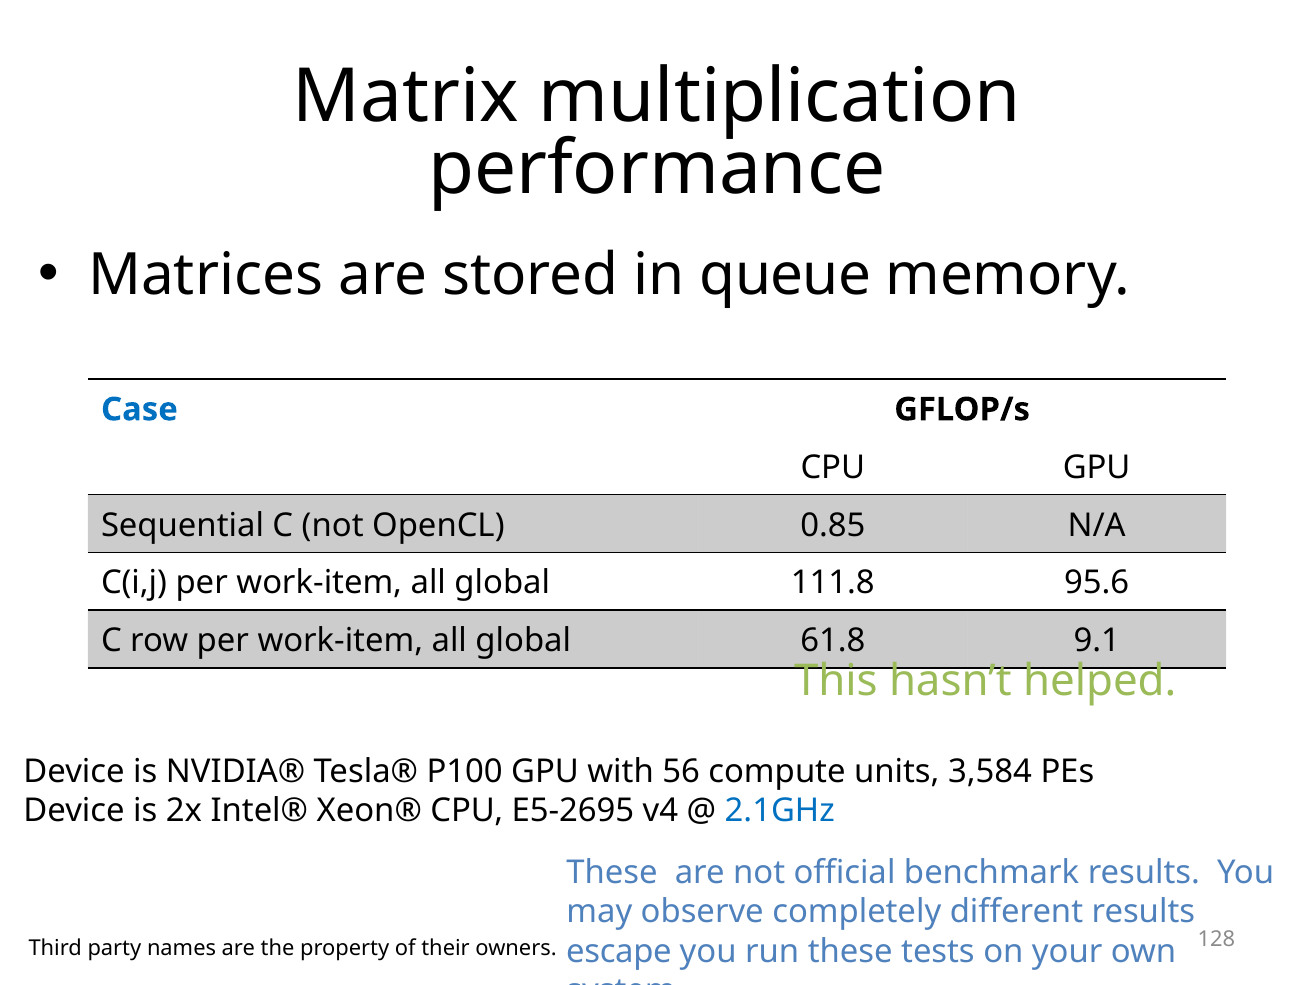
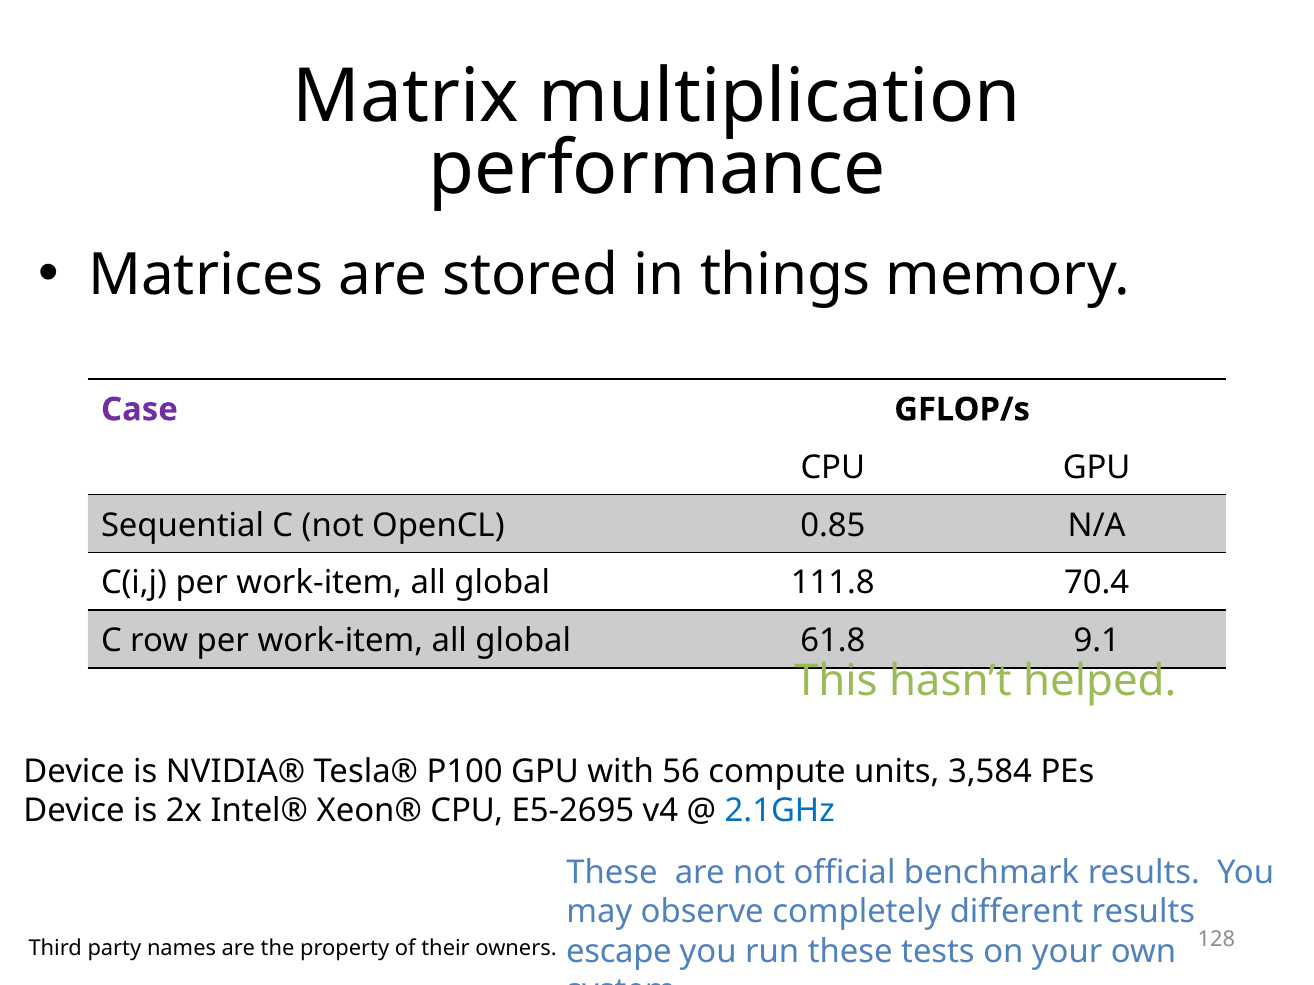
queue: queue -> things
Case colour: blue -> purple
95.6: 95.6 -> 70.4
